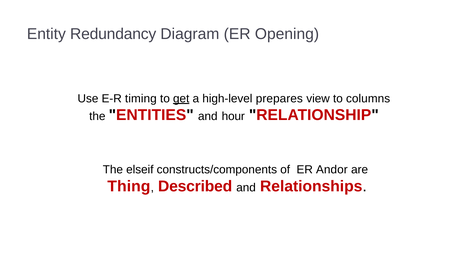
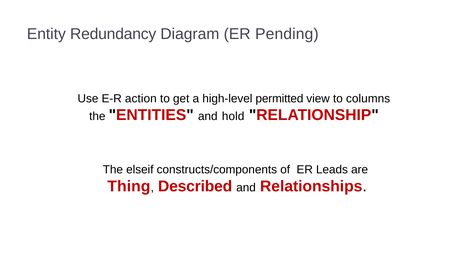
Opening: Opening -> Pending
timing: timing -> action
get underline: present -> none
prepares: prepares -> permitted
hour: hour -> hold
Andor: Andor -> Leads
